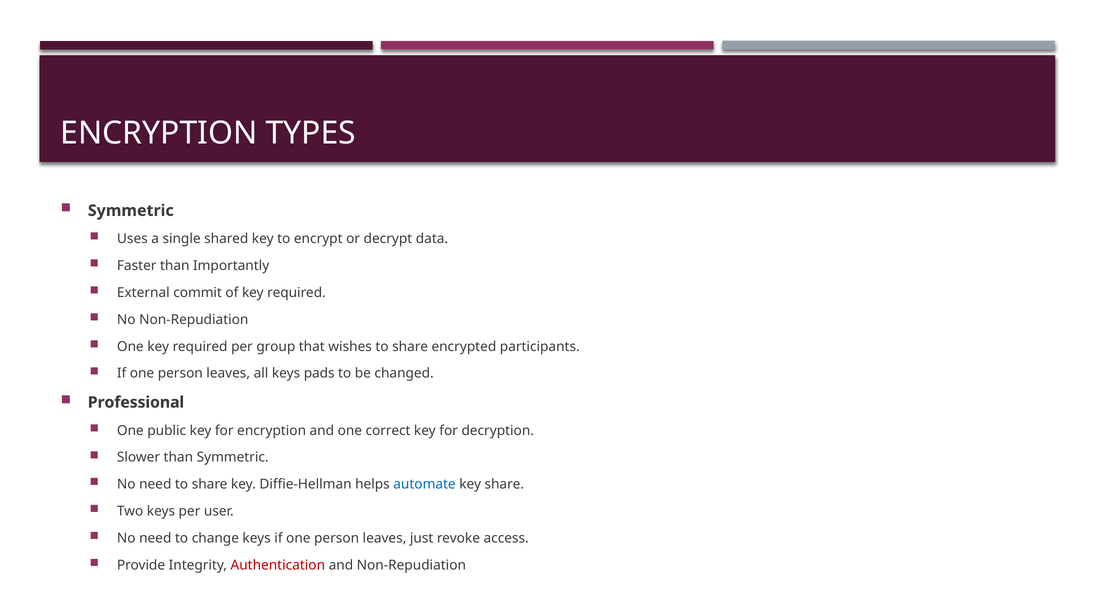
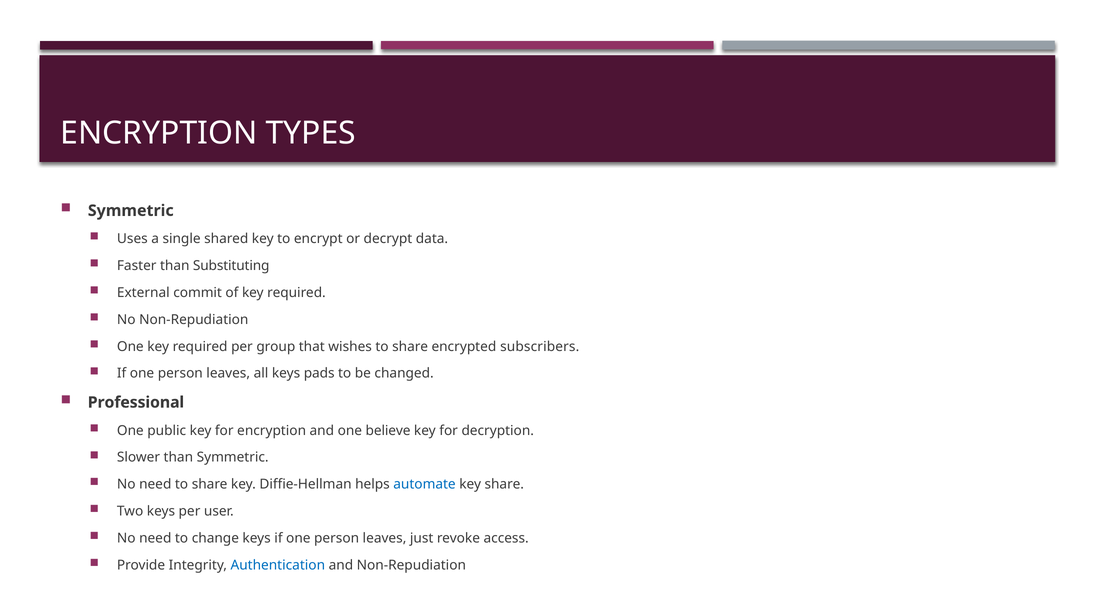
Importantly: Importantly -> Substituting
participants: participants -> subscribers
correct: correct -> believe
Authentication colour: red -> blue
